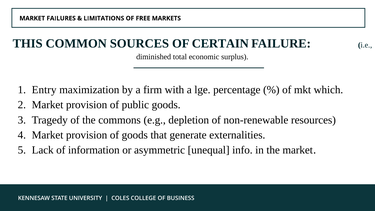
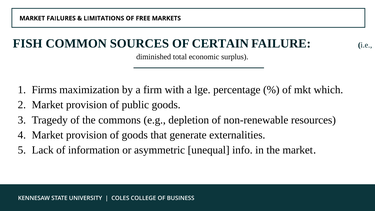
THIS: THIS -> FISH
Entry: Entry -> Firms
